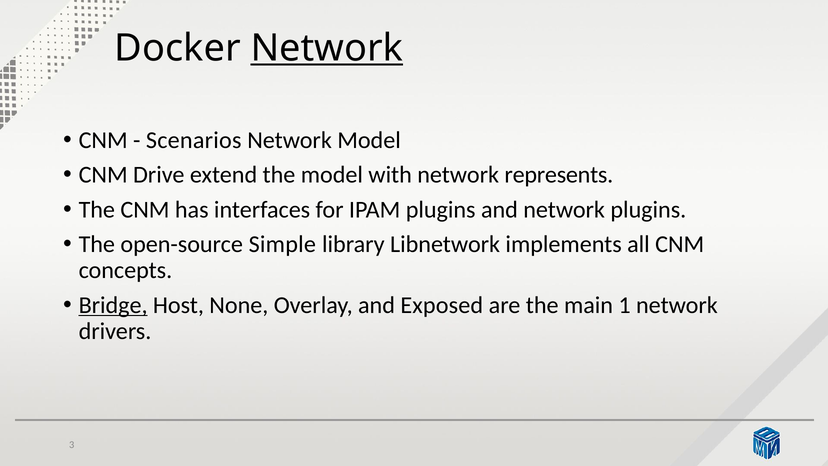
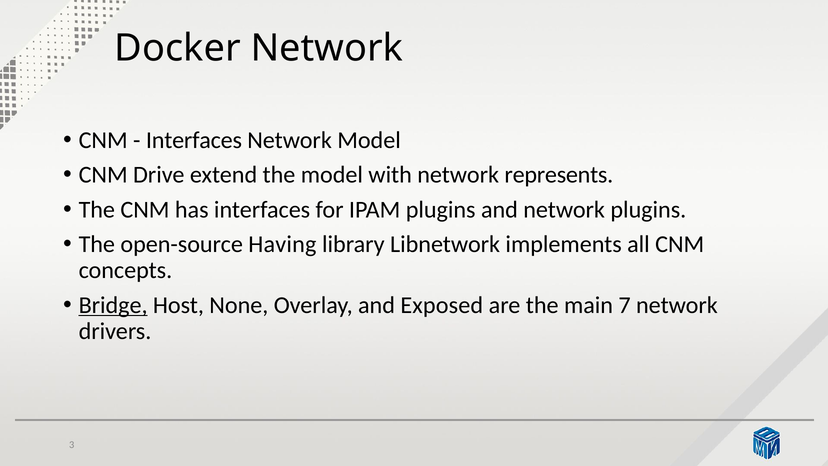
Network at (327, 48) underline: present -> none
Scenarios at (194, 140): Scenarios -> Interfaces
Simple: Simple -> Having
1: 1 -> 7
